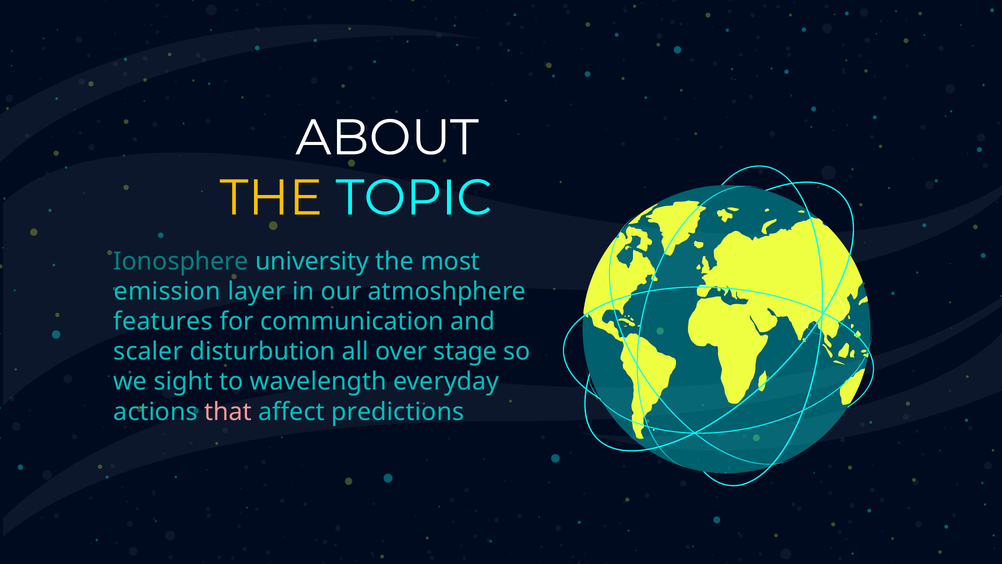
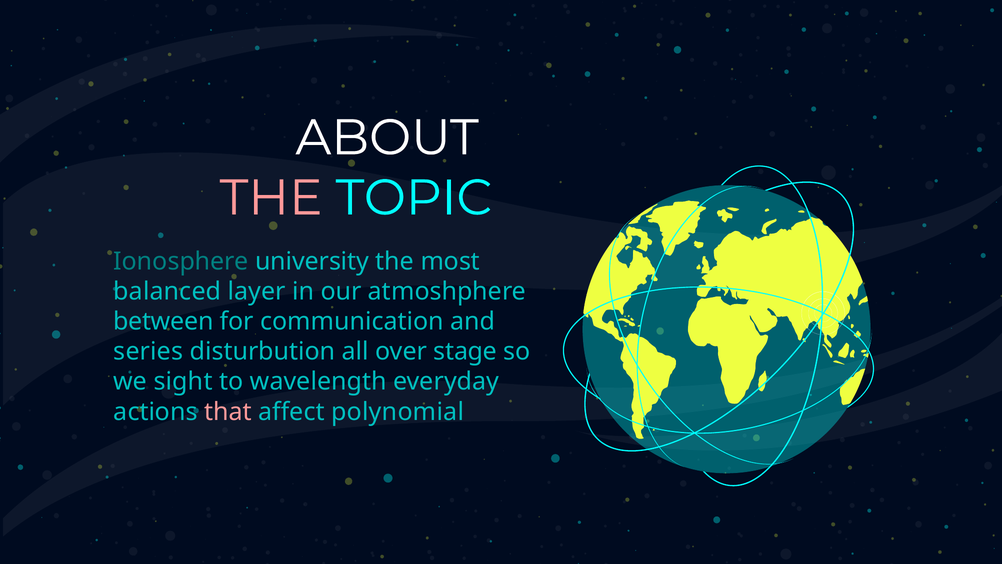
THE at (271, 198) colour: yellow -> pink
emission: emission -> balanced
features: features -> between
scaler: scaler -> series
predictions: predictions -> polynomial
